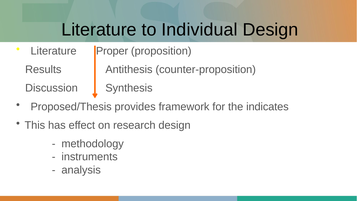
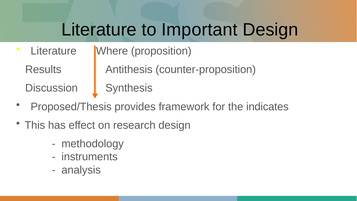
Individual: Individual -> Important
Proper: Proper -> Where
